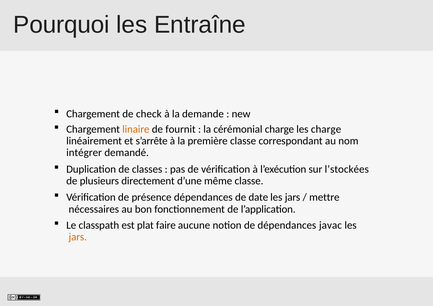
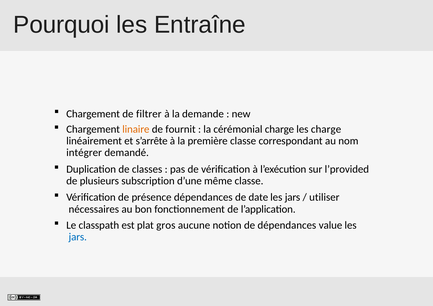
check: check -> filtrer
l’stockées: l’stockées -> l’provided
directement: directement -> subscription
mettre: mettre -> utiliser
faire: faire -> gros
javac: javac -> value
jars at (78, 237) colour: orange -> blue
